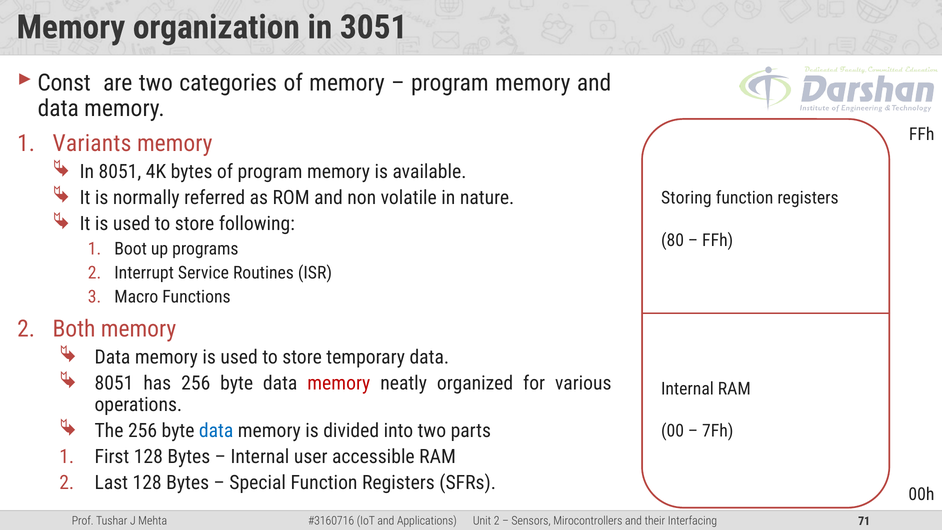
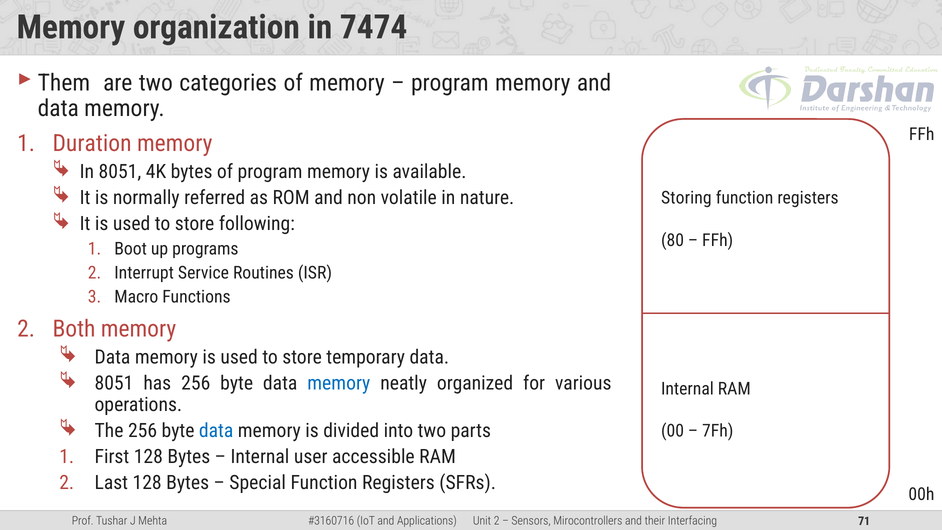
3051: 3051 -> 7474
Const: Const -> Them
Variants: Variants -> Duration
memory at (339, 383) colour: red -> blue
